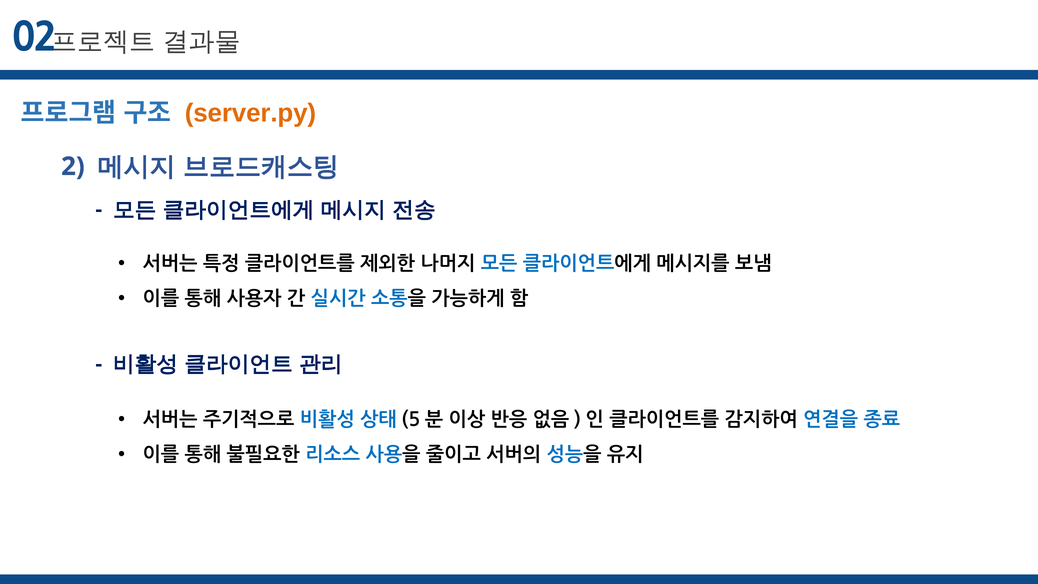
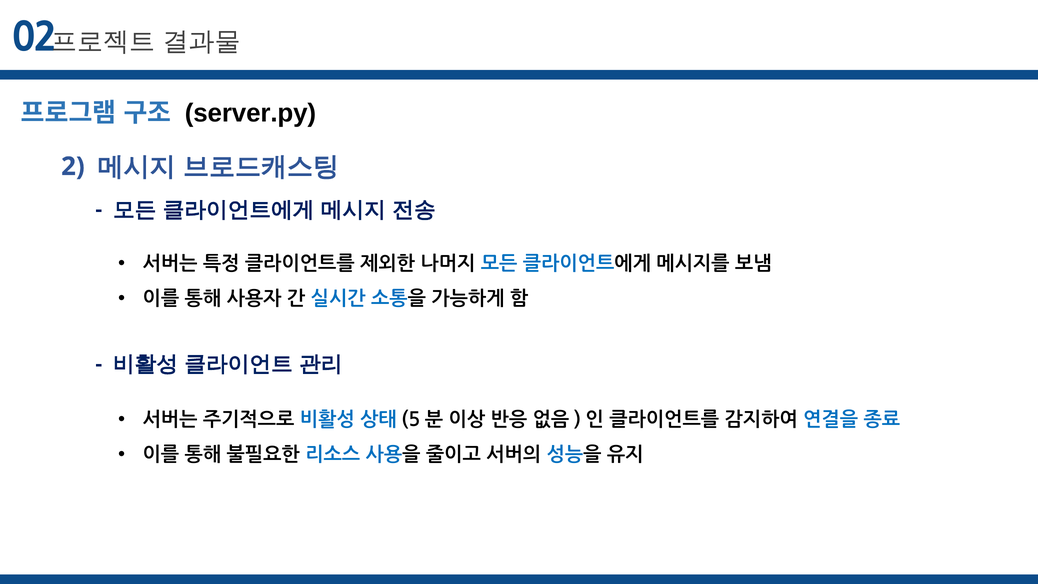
server.py colour: orange -> black
